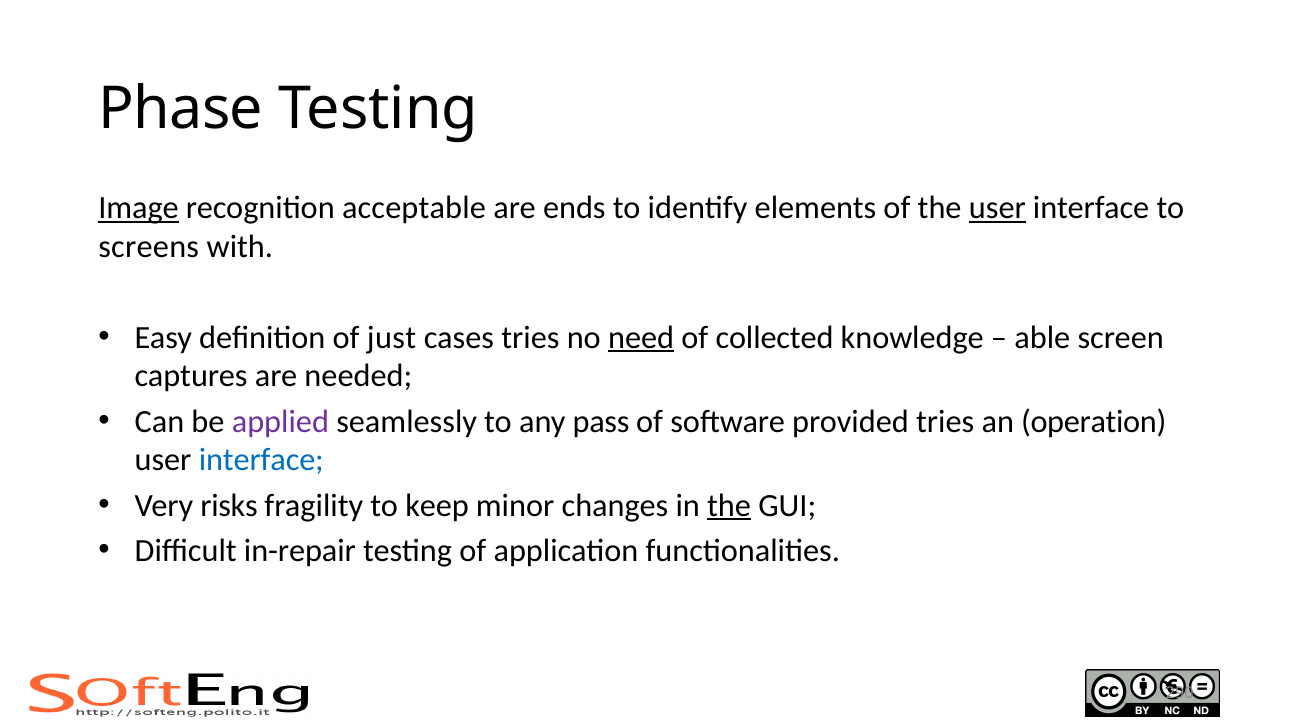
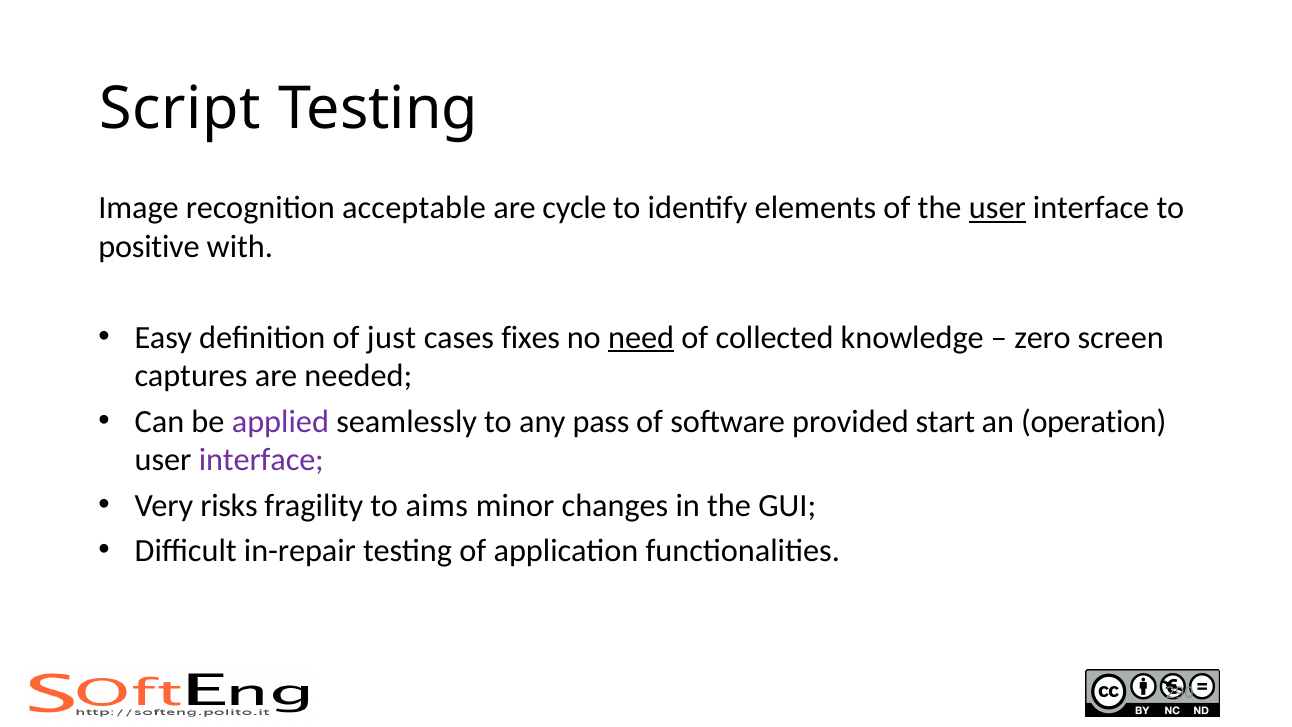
Phase: Phase -> Script
Image underline: present -> none
ends: ends -> cycle
screens: screens -> positive
cases tries: tries -> fixes
able: able -> zero
provided tries: tries -> start
interface at (261, 460) colour: blue -> purple
keep: keep -> aims
the at (729, 505) underline: present -> none
